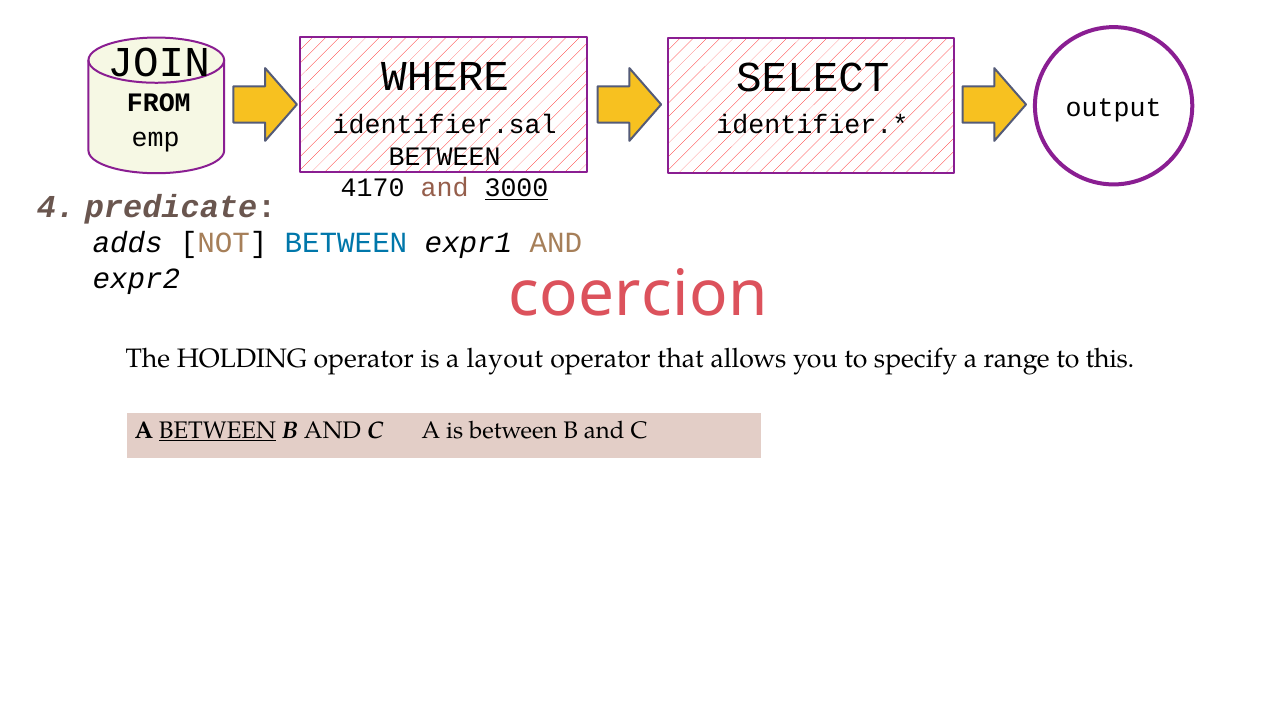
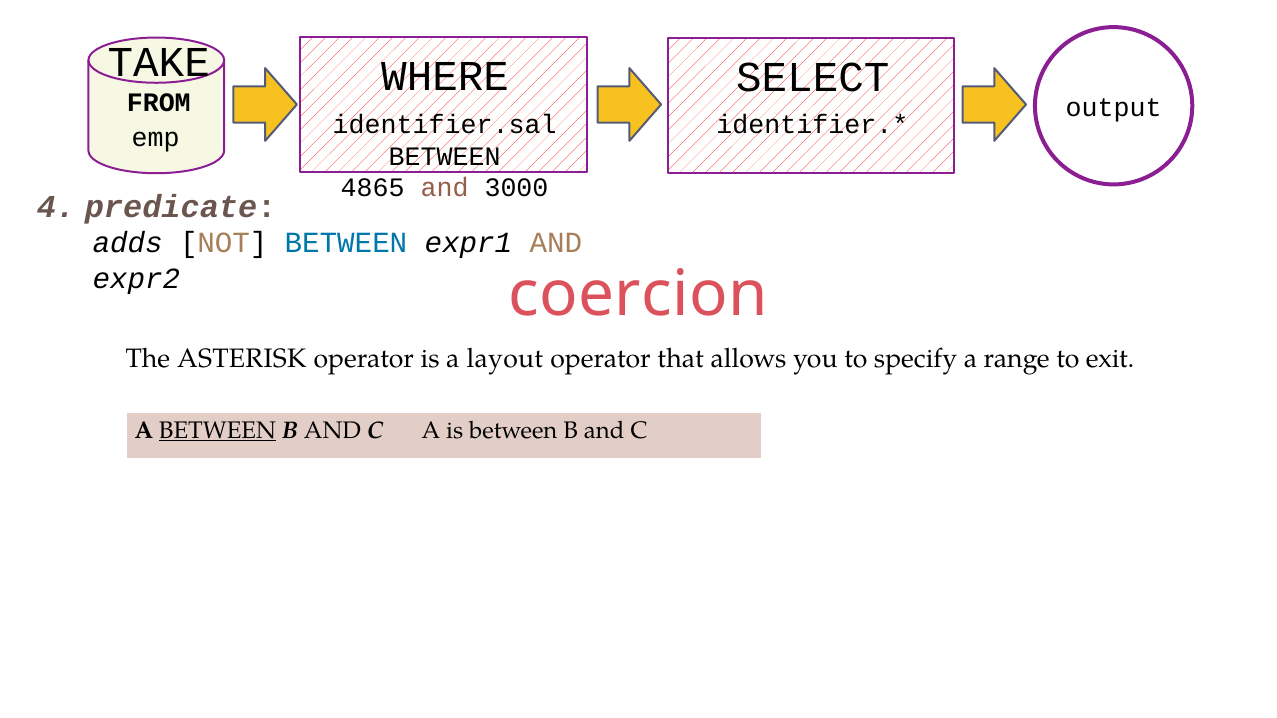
JOIN: JOIN -> TAKE
4170: 4170 -> 4865
3000 underline: present -> none
HOLDING: HOLDING -> ASTERISK
this: this -> exit
